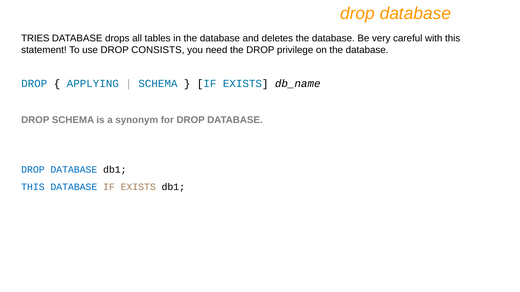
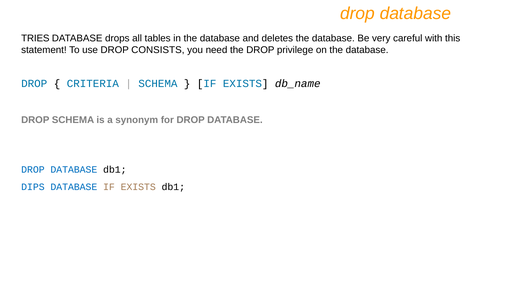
APPLYING: APPLYING -> CRITERIA
THIS at (33, 187): THIS -> DIPS
